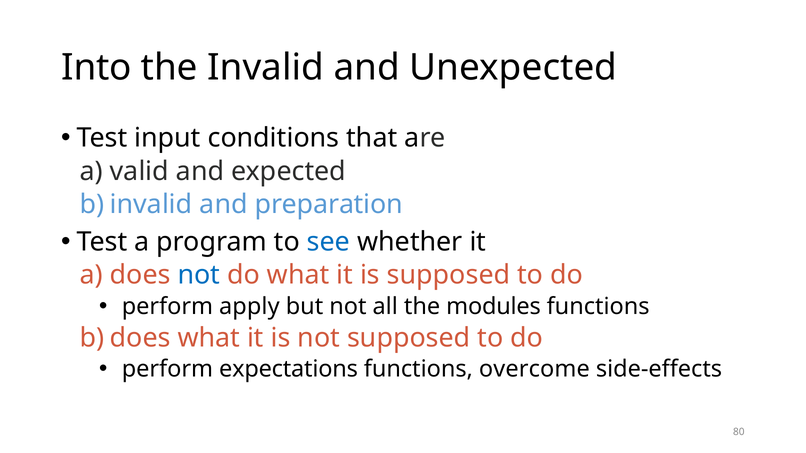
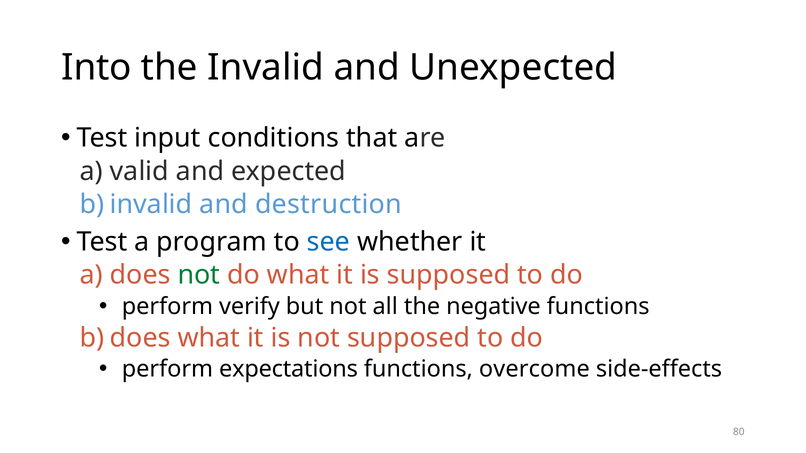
preparation: preparation -> destruction
not at (199, 275) colour: blue -> green
apply: apply -> verify
modules: modules -> negative
